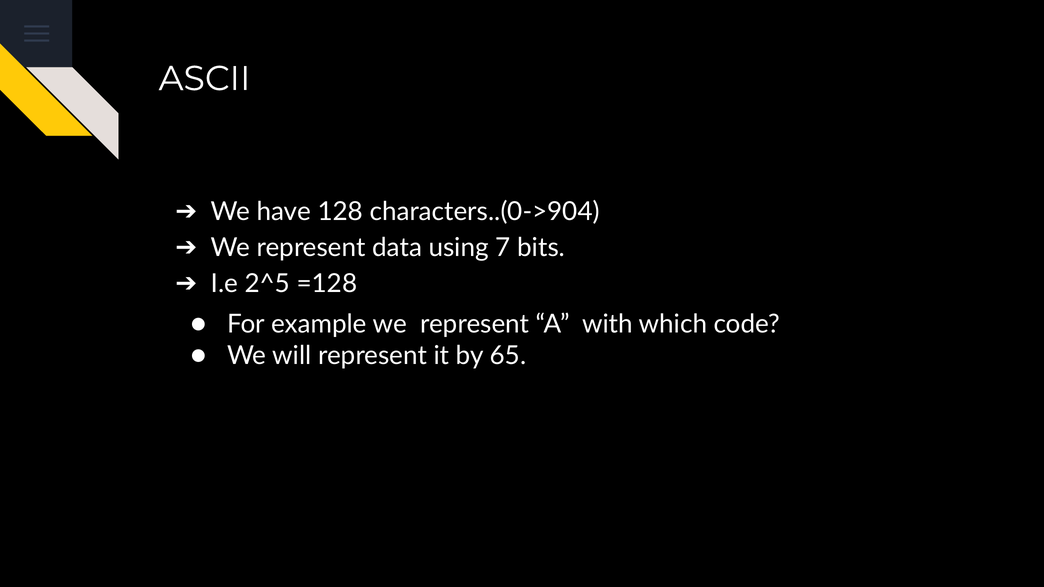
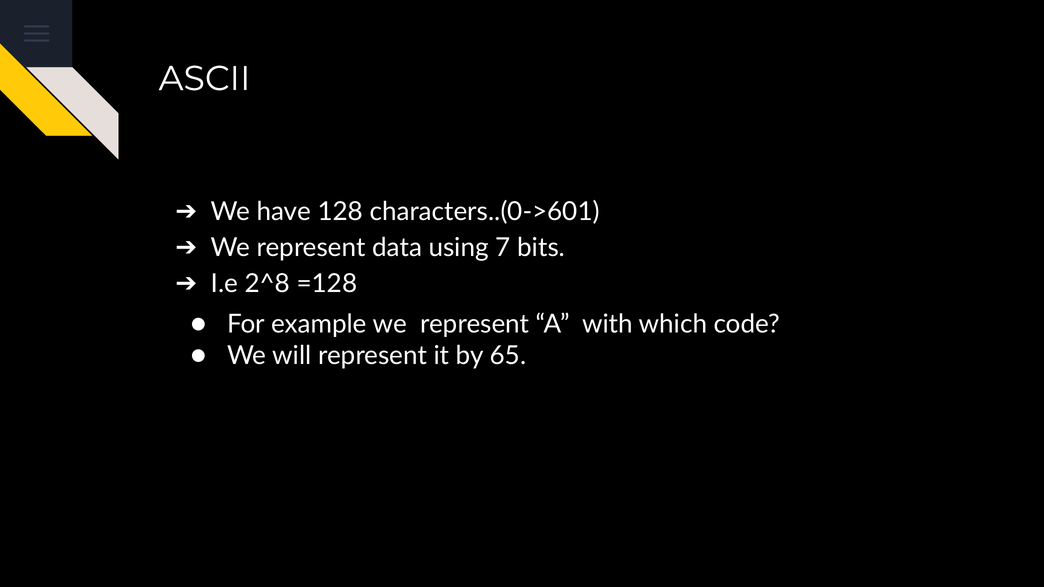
characters..(0->904: characters..(0->904 -> characters..(0->601
2^5: 2^5 -> 2^8
